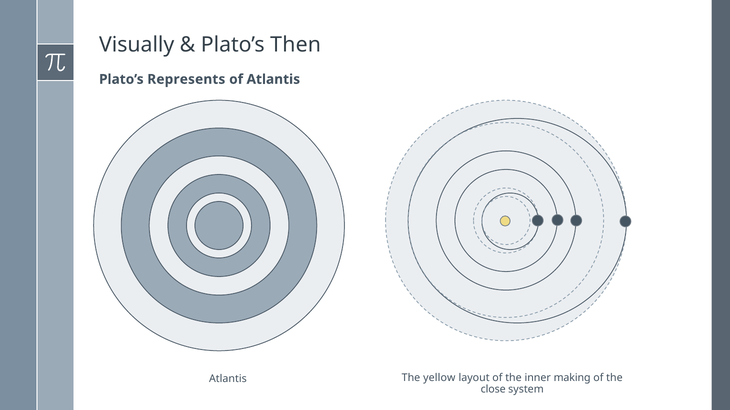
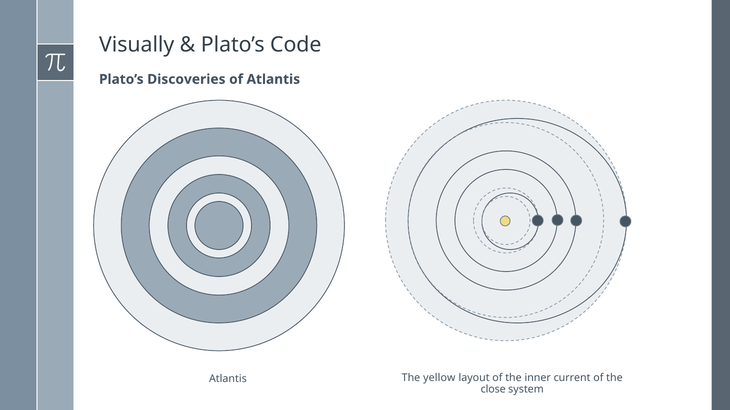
Then: Then -> Code
Represents: Represents -> Discoveries
making: making -> current
